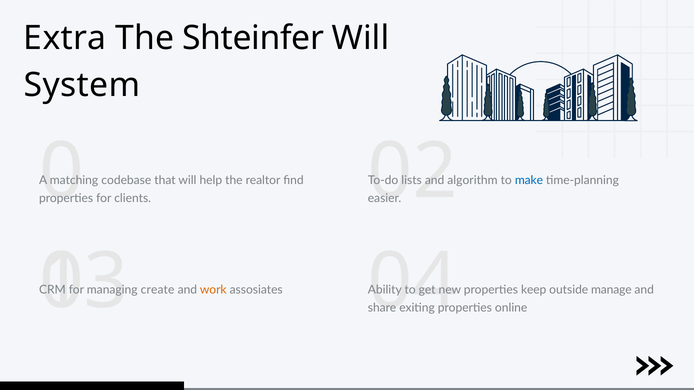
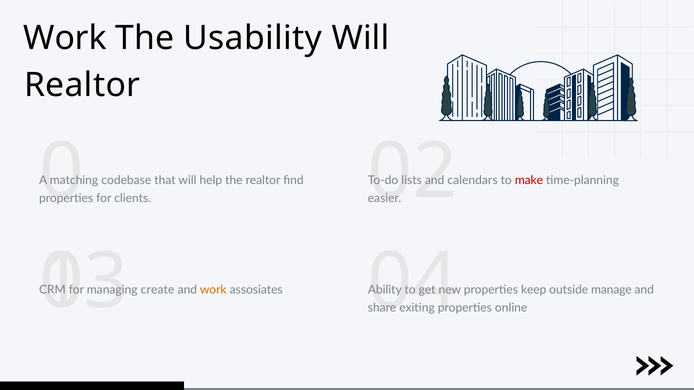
Extra at (65, 38): Extra -> Work
Shteinfer: Shteinfer -> Usability
System at (82, 85): System -> Realtor
algorithm: algorithm -> calendars
make colour: blue -> red
